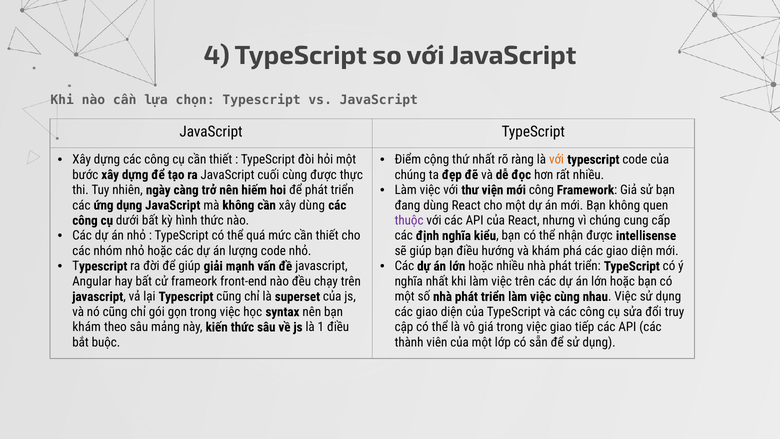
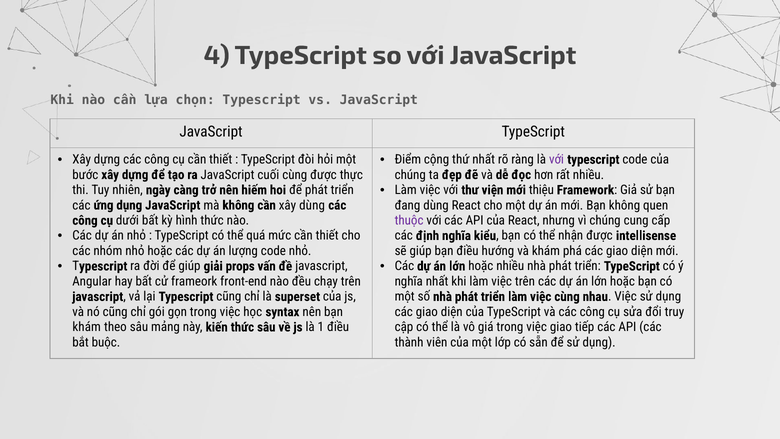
với at (556, 159) colour: orange -> purple
mới công: công -> thiệu
mạnh: mạnh -> props
